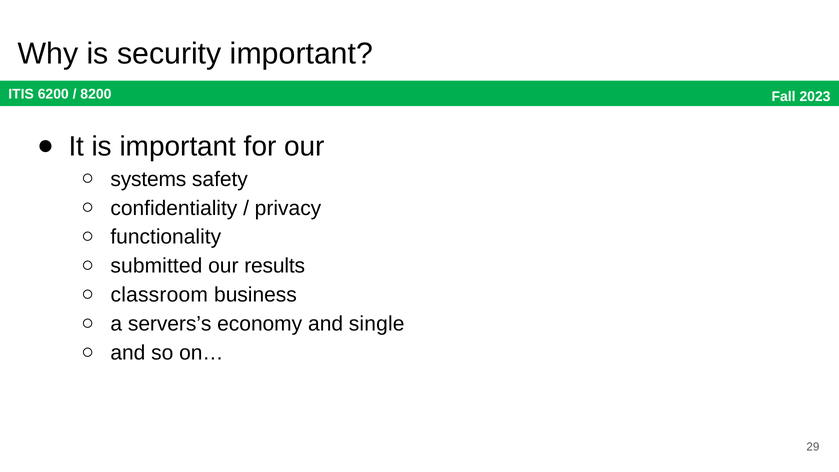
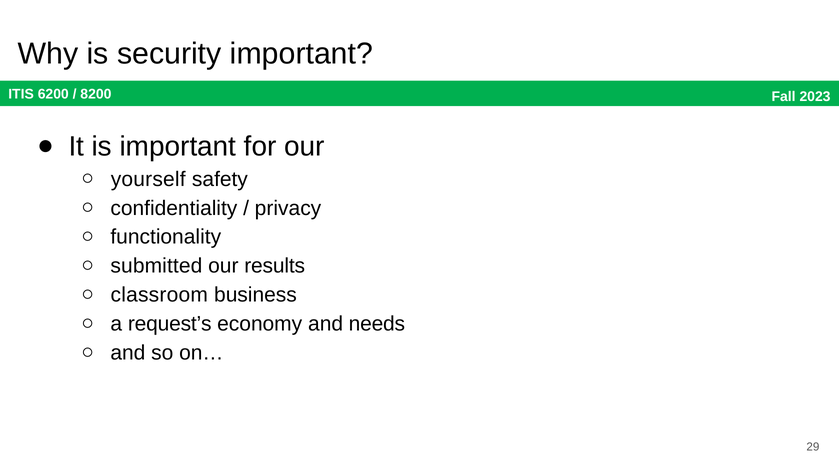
systems: systems -> yourself
servers’s: servers’s -> request’s
single: single -> needs
